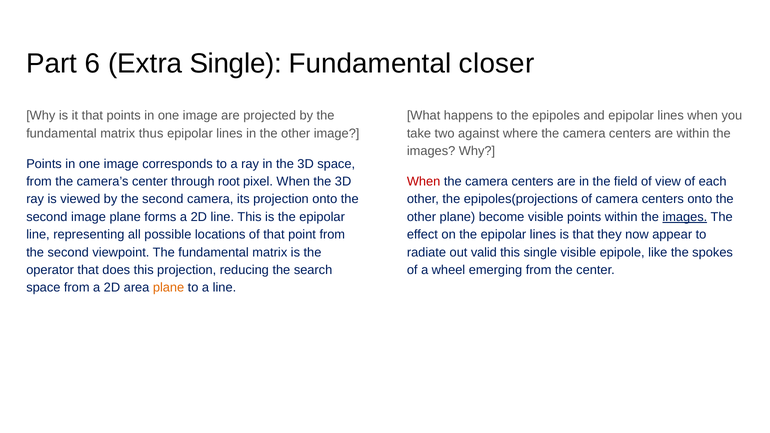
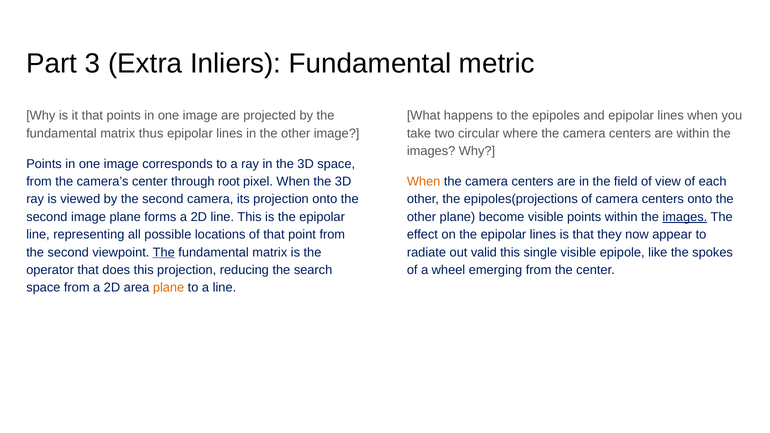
6: 6 -> 3
Extra Single: Single -> Inliers
closer: closer -> metric
against: against -> circular
When at (424, 182) colour: red -> orange
The at (164, 252) underline: none -> present
